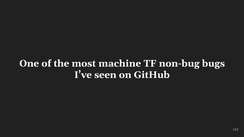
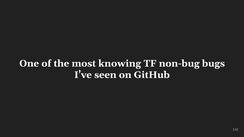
machine: machine -> knowing
